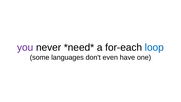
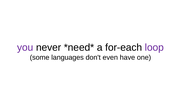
loop colour: blue -> purple
